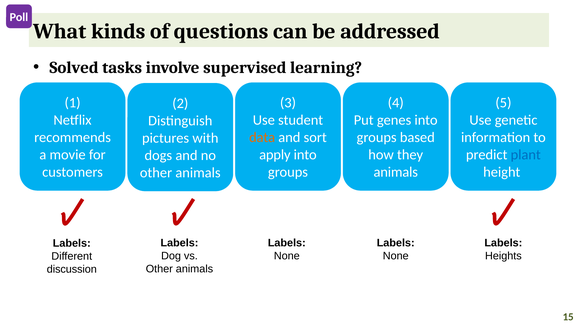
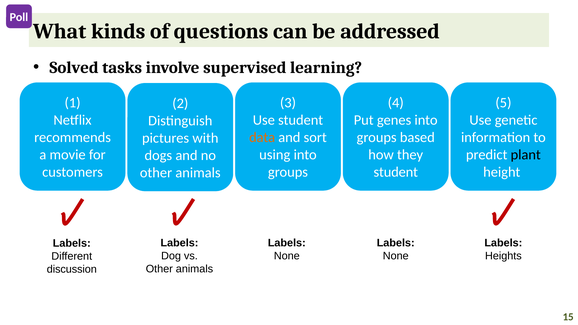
apply: apply -> using
plant colour: blue -> black
animals at (396, 172): animals -> student
